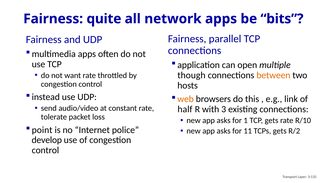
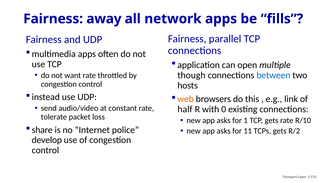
quite: quite -> away
bits: bits -> fills
between colour: orange -> blue
3: 3 -> 0
point: point -> share
